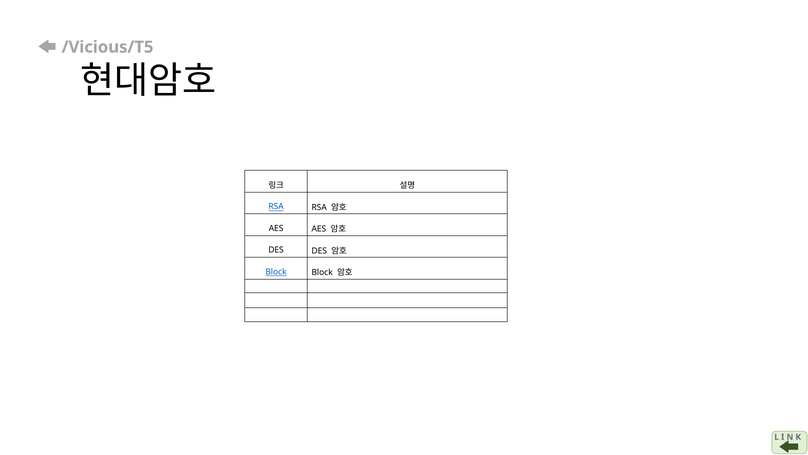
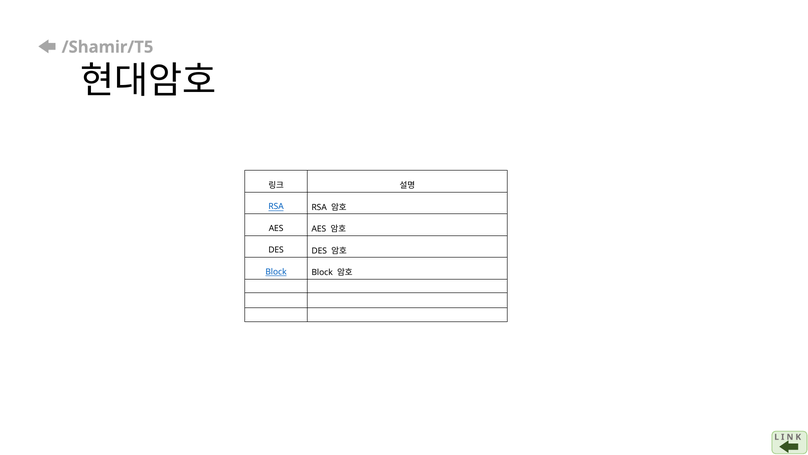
/Vicious/T5: /Vicious/T5 -> /Shamir/T5
